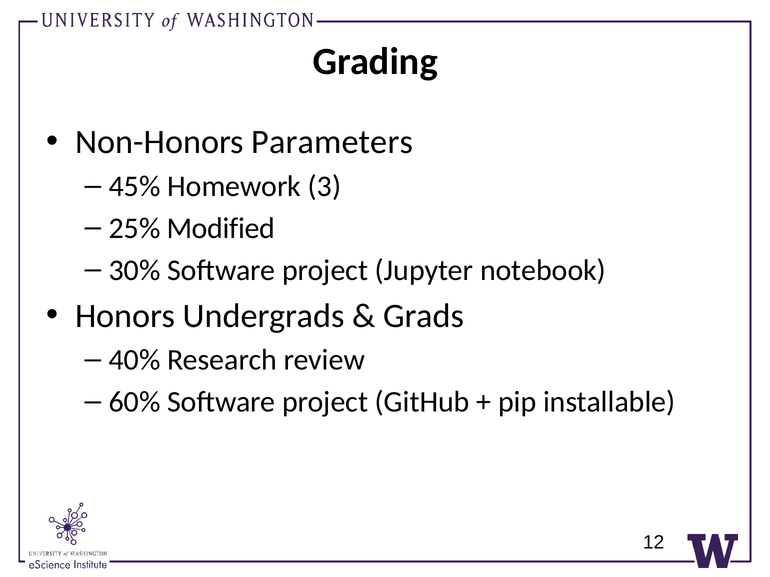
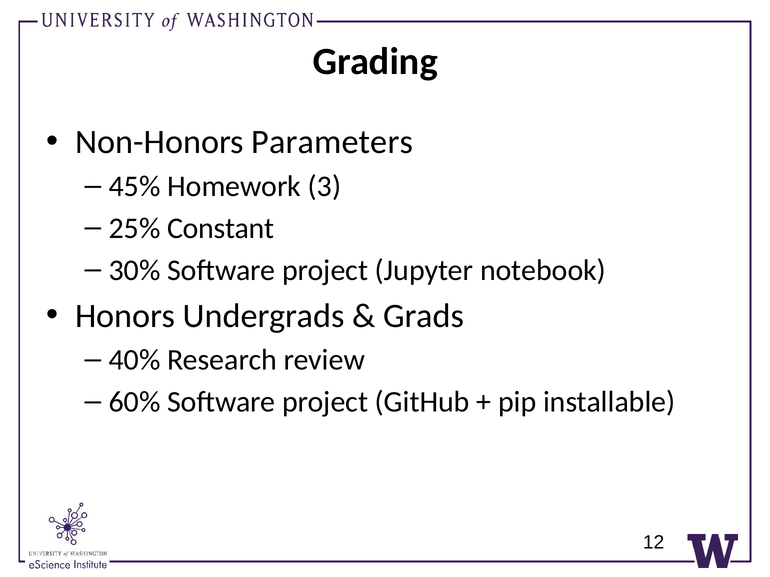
Modified: Modified -> Constant
